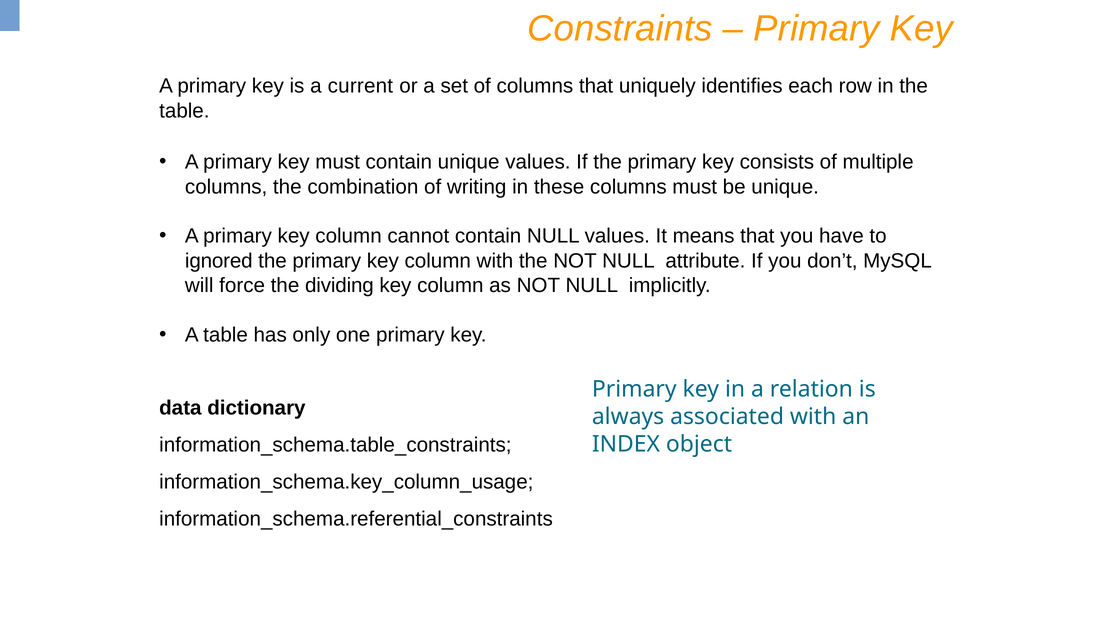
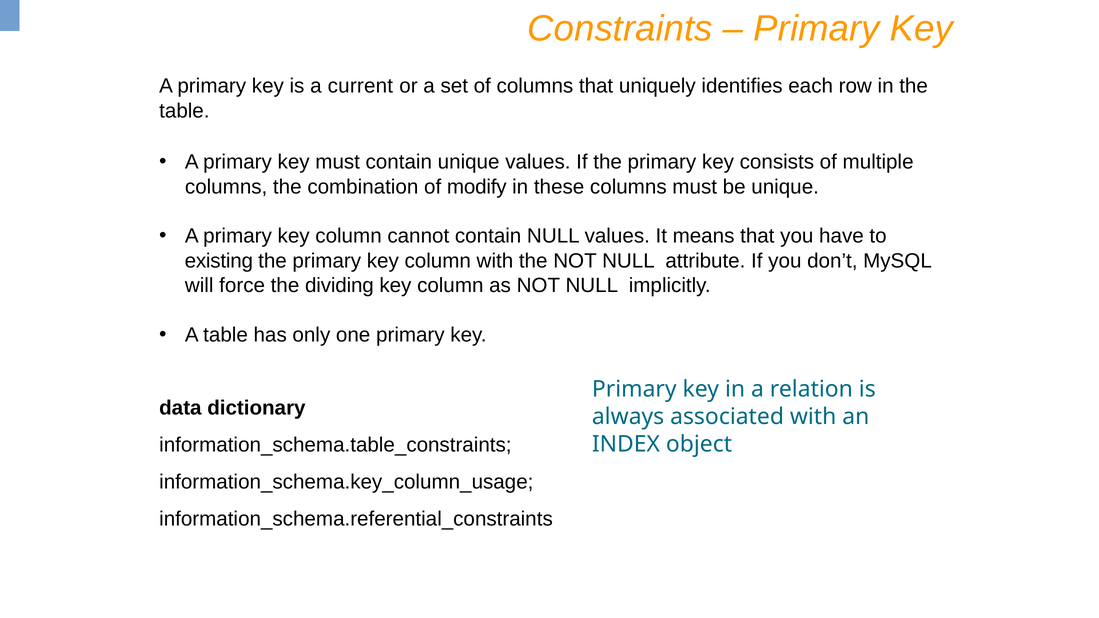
writing: writing -> modify
ignored: ignored -> existing
